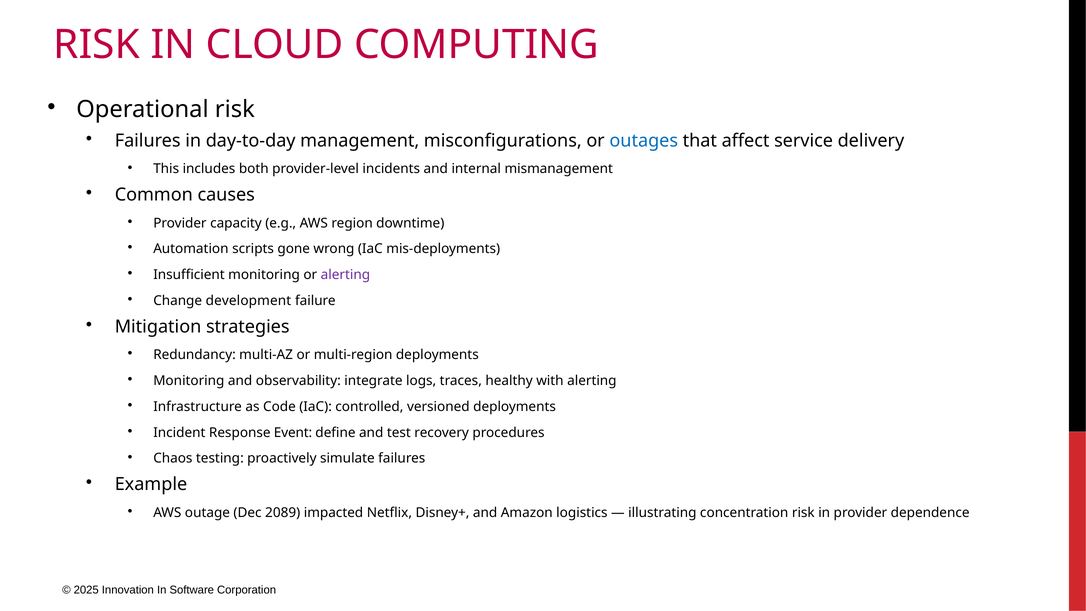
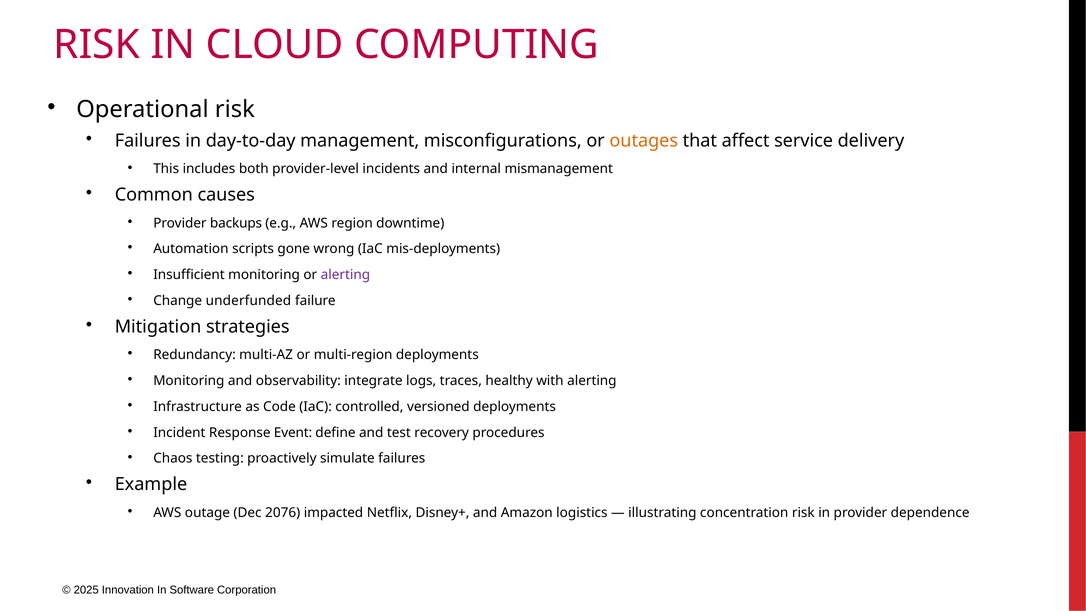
outages colour: blue -> orange
capacity: capacity -> backups
development: development -> underfunded
2089: 2089 -> 2076
